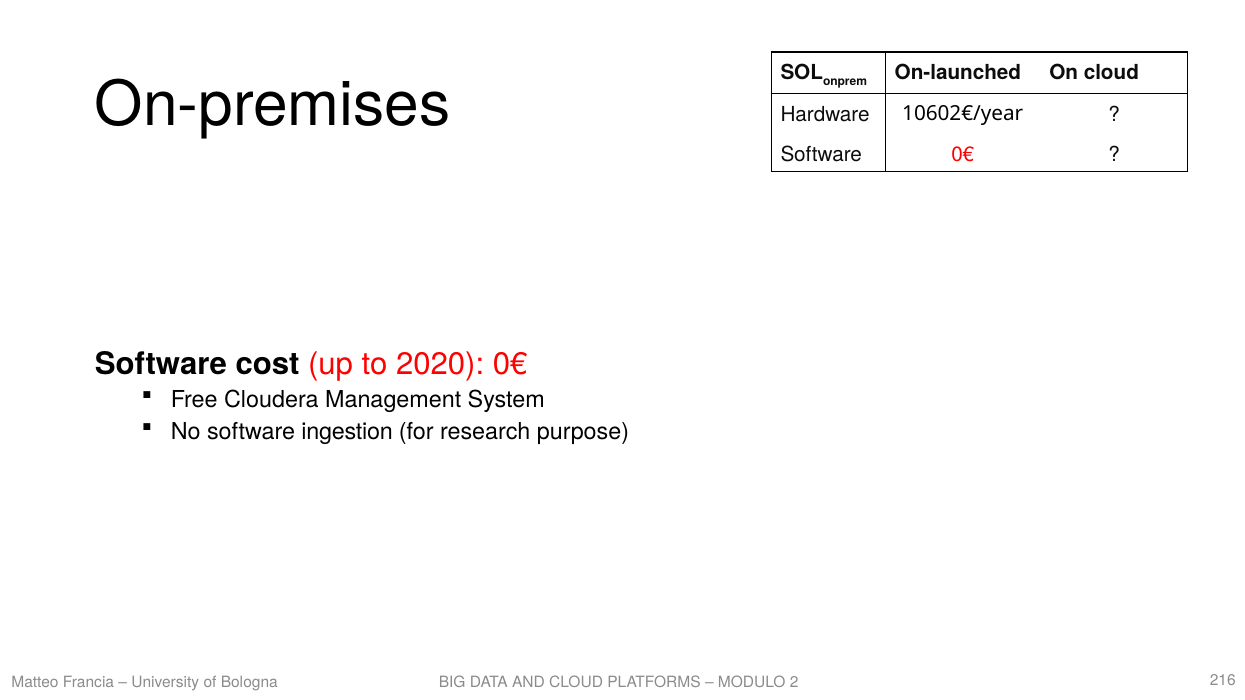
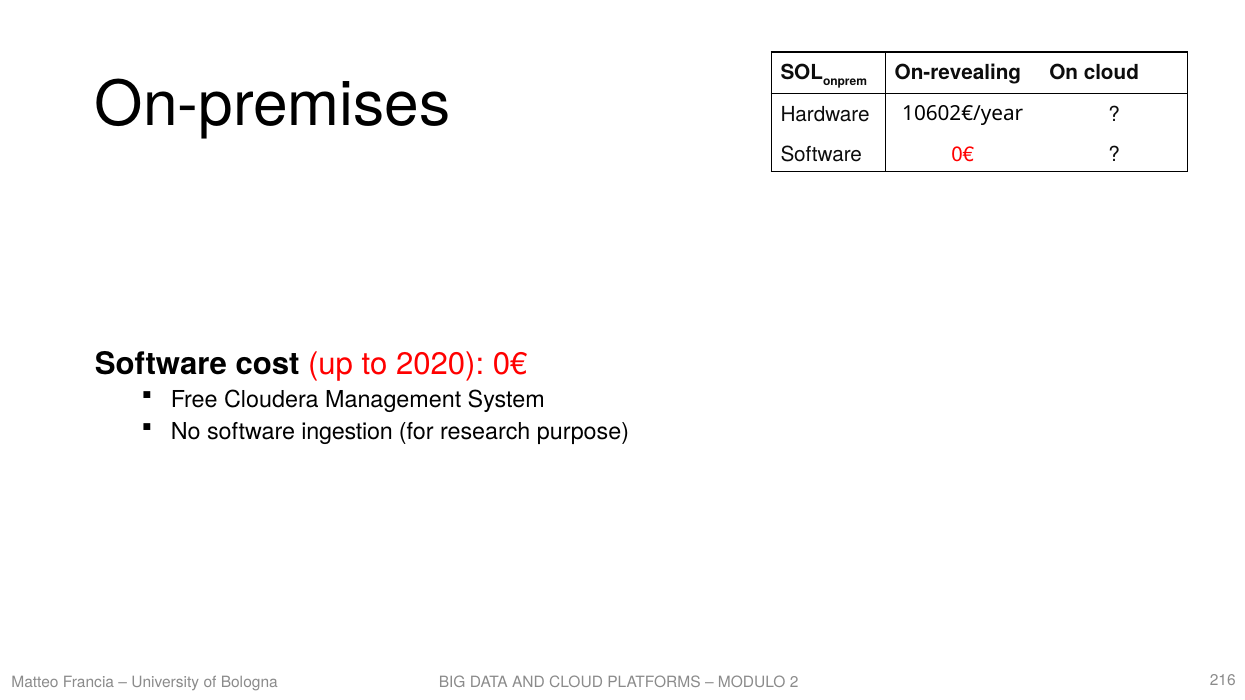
On-launched: On-launched -> On-revealing
